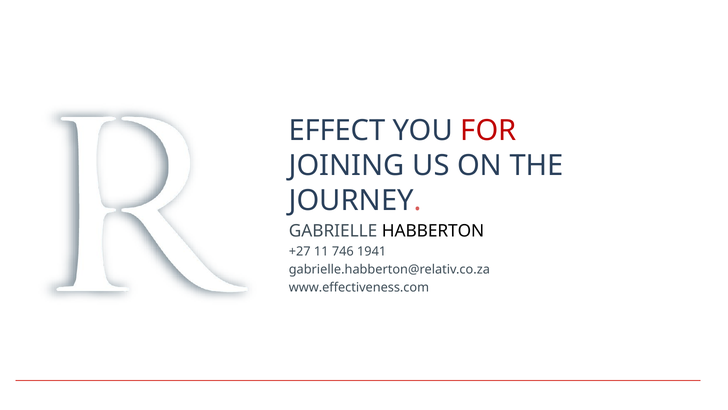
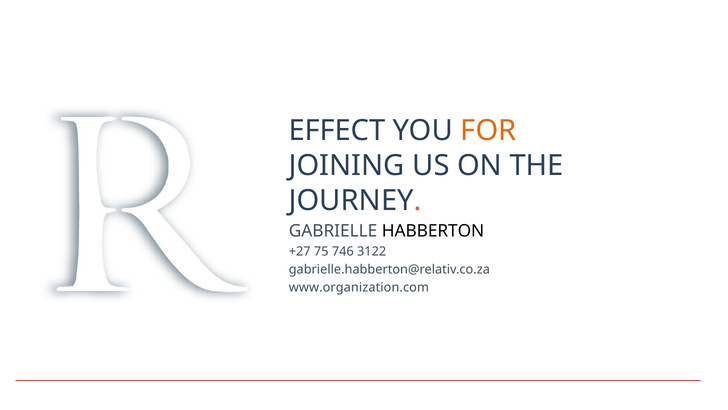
FOR colour: red -> orange
11: 11 -> 75
1941: 1941 -> 3122
www.effectiveness.com: www.effectiveness.com -> www.organization.com
